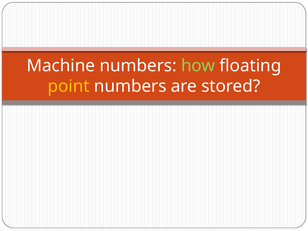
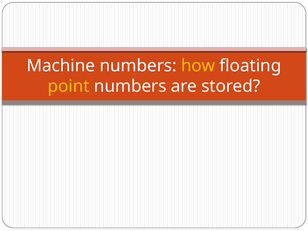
how colour: light green -> yellow
